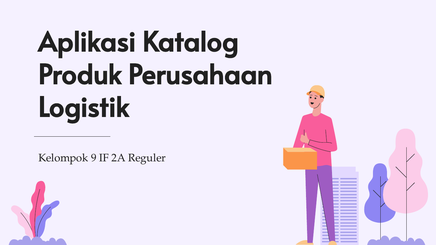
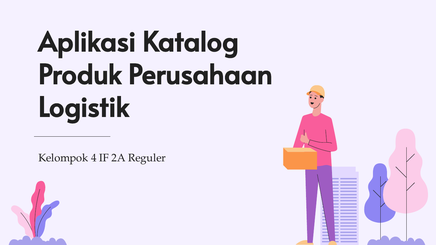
9: 9 -> 4
